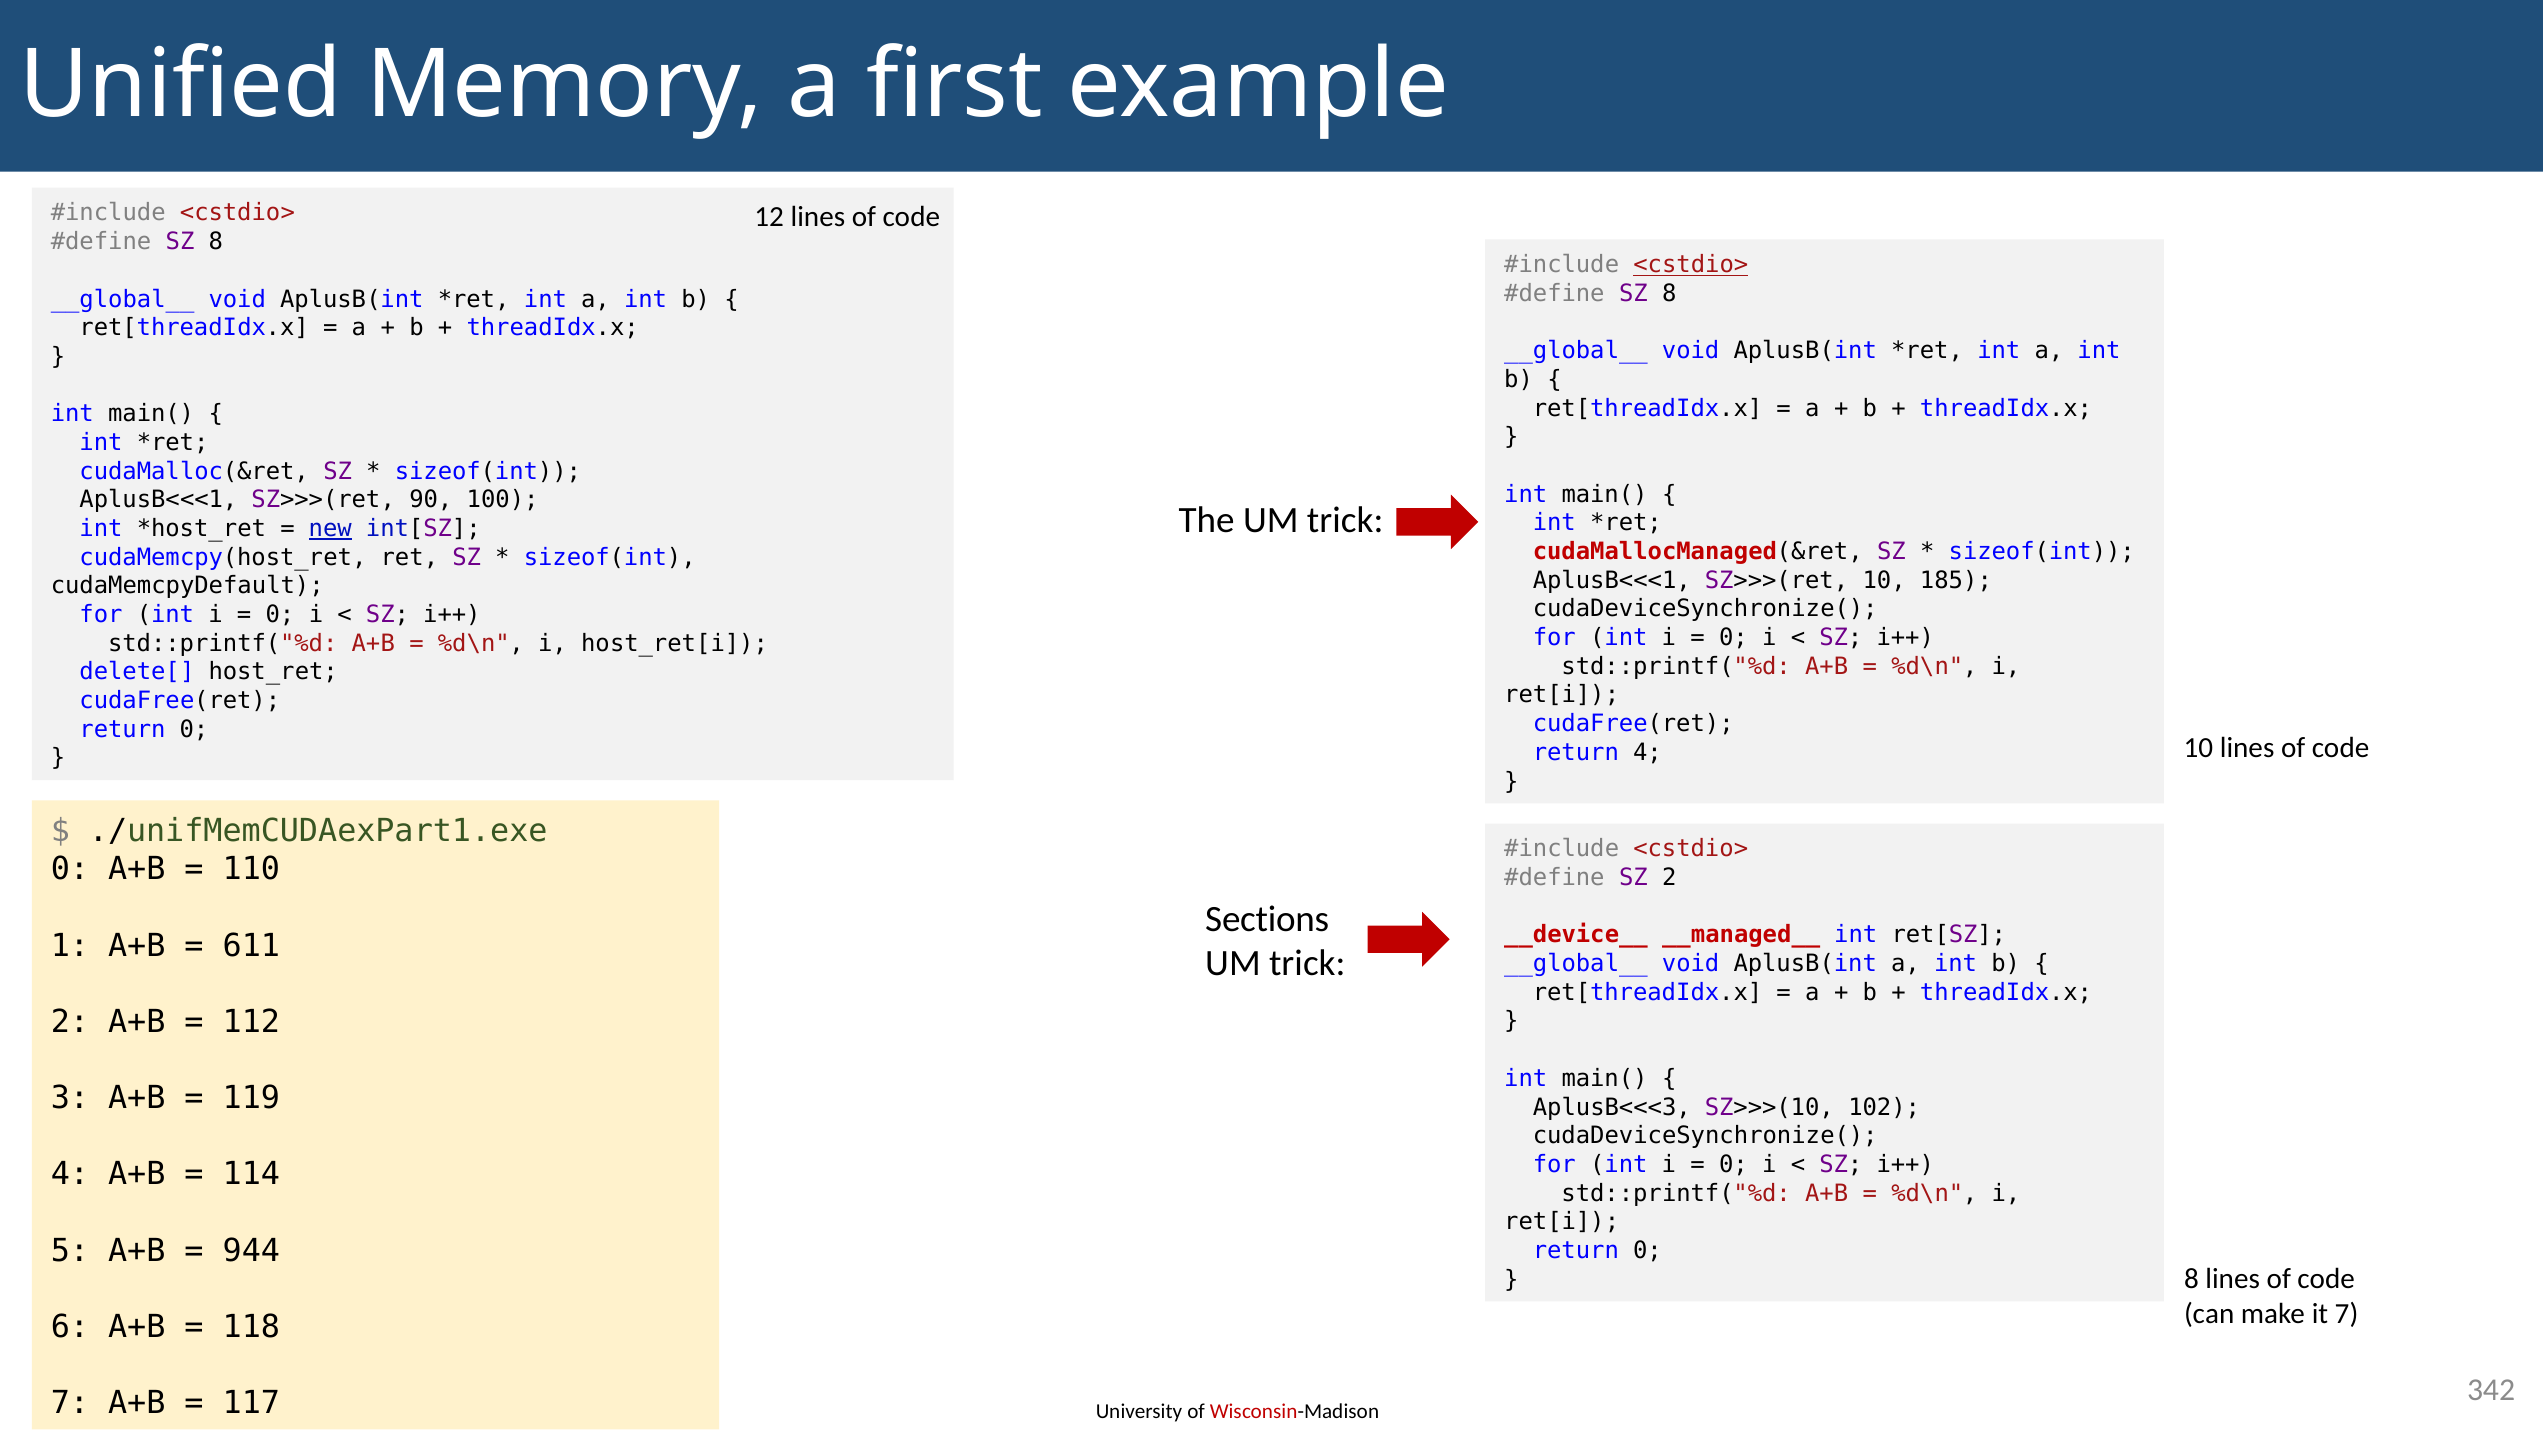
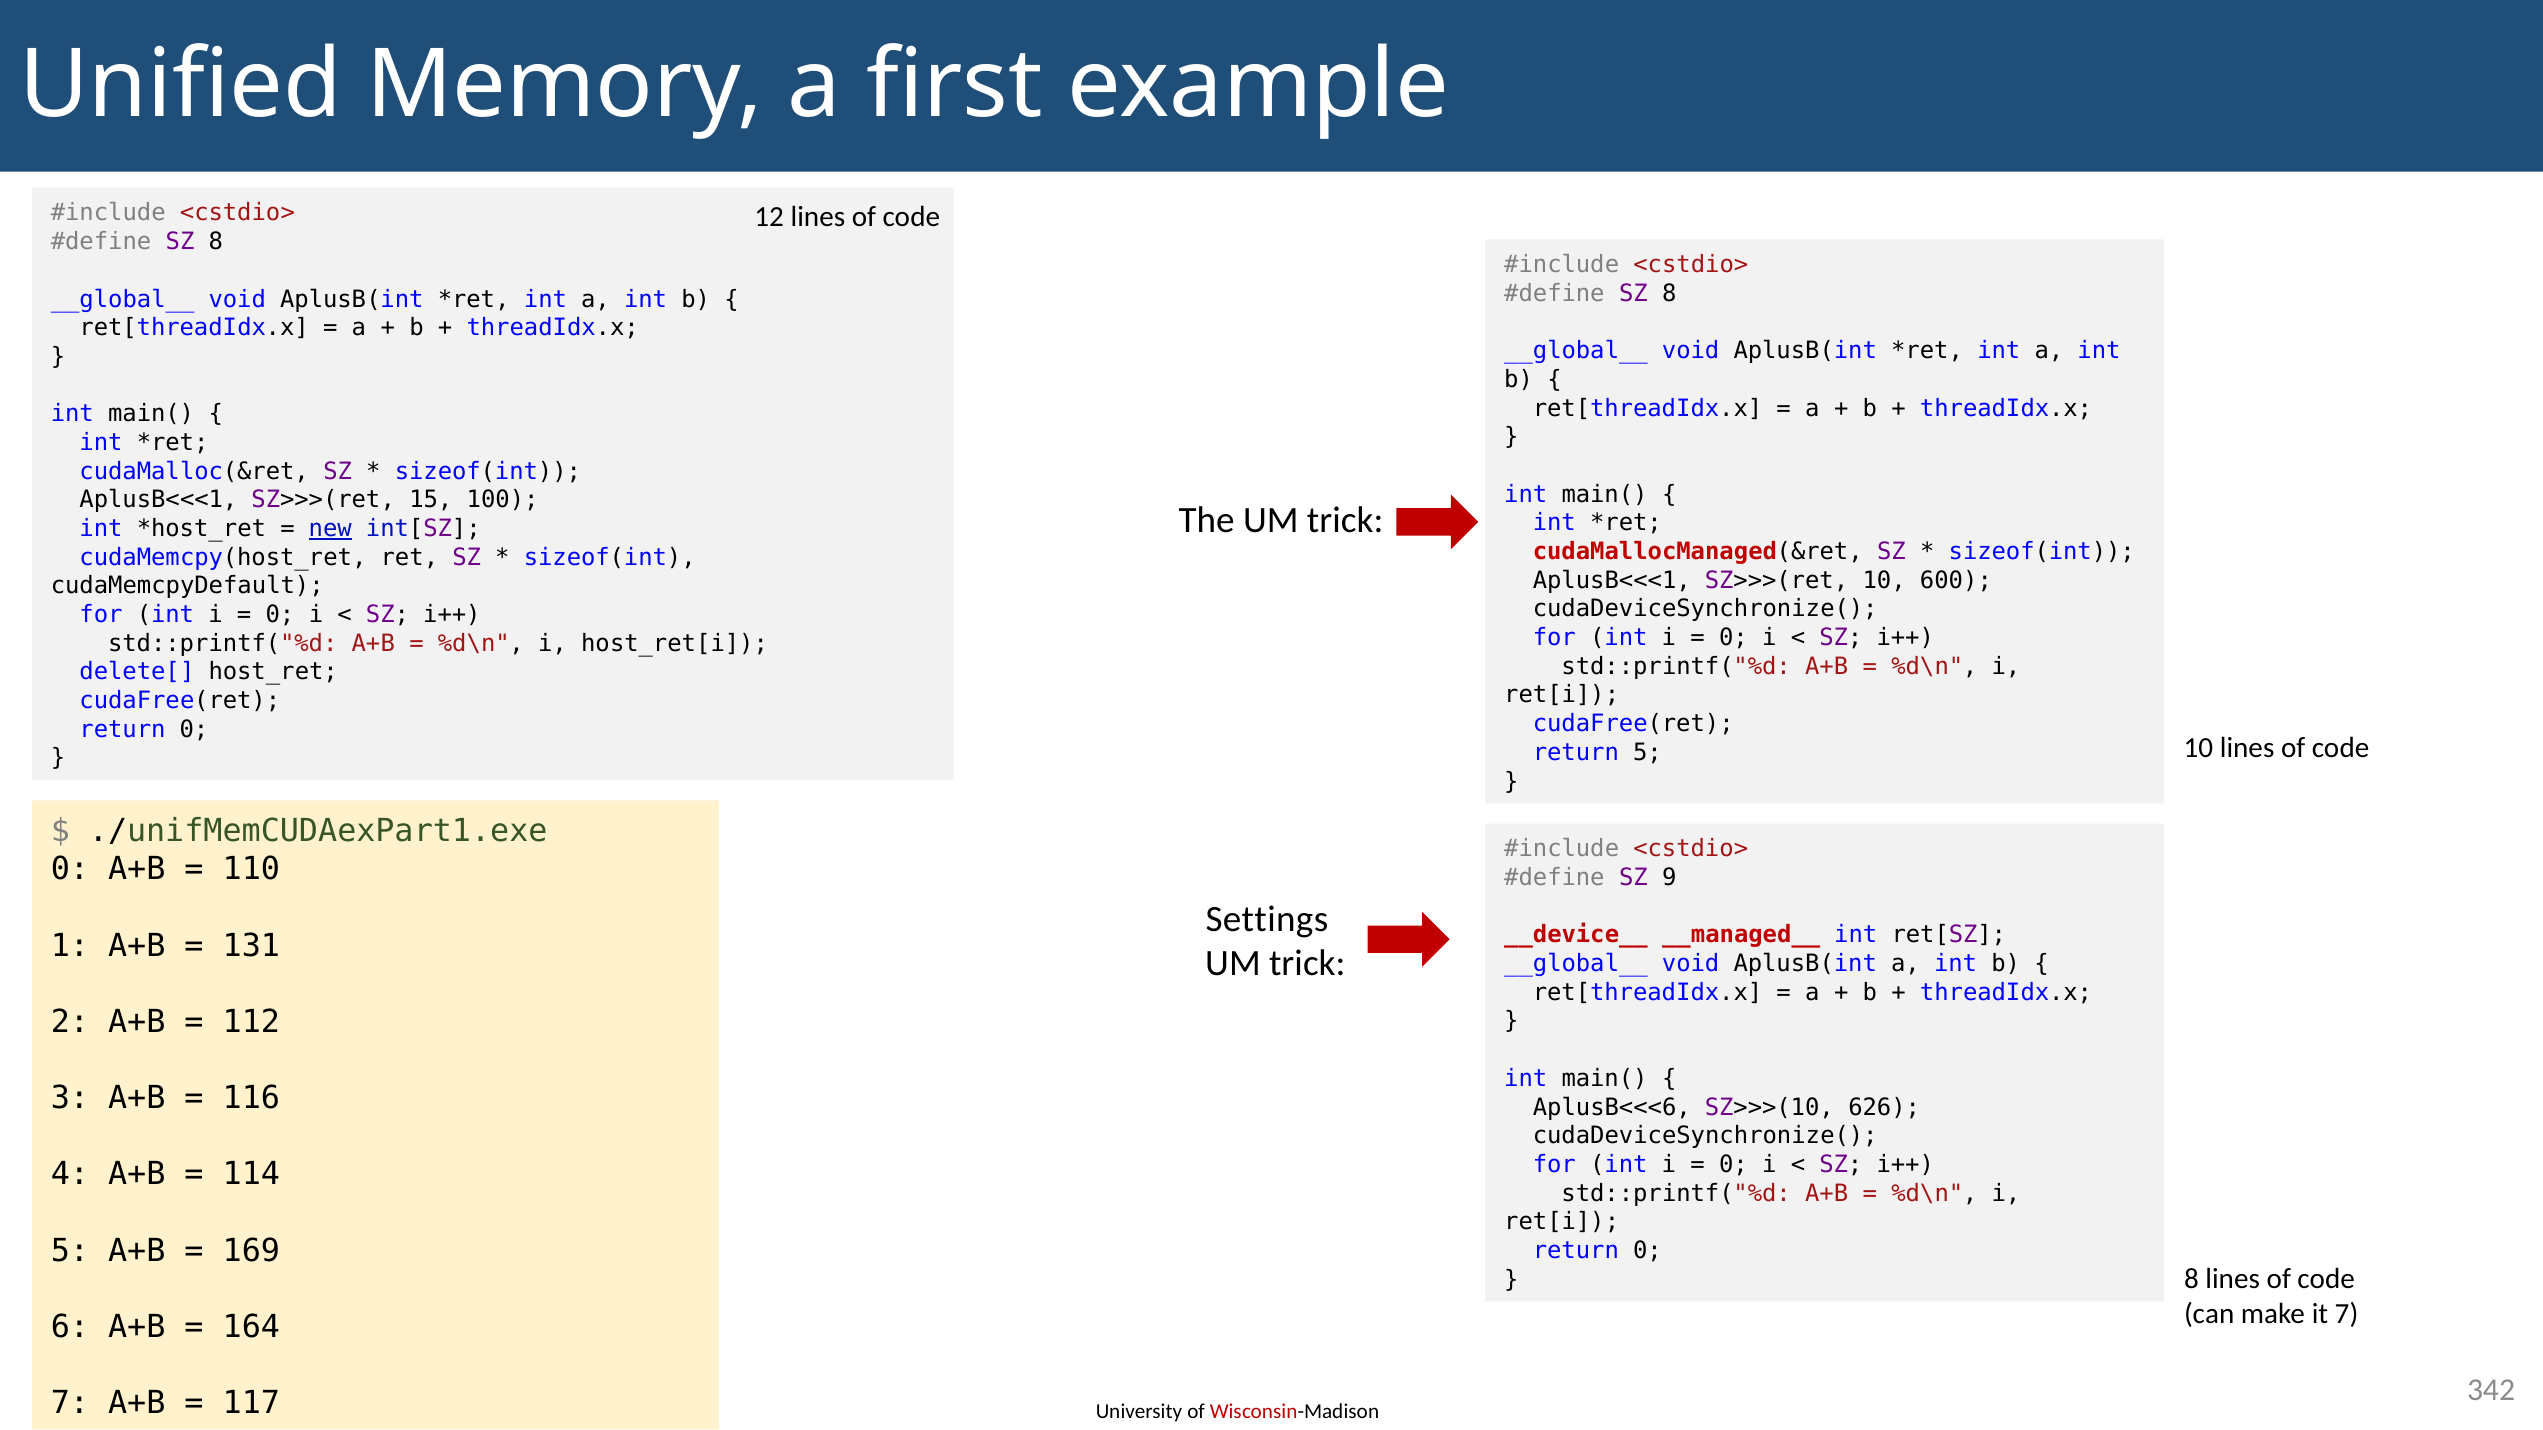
<cstdio> at (1691, 265) underline: present -> none
90: 90 -> 15
185: 185 -> 600
return 4: 4 -> 5
SZ 2: 2 -> 9
Sections: Sections -> Settings
611: 611 -> 131
119: 119 -> 116
AplusB<<<3: AplusB<<<3 -> AplusB<<<6
102: 102 -> 626
944: 944 -> 169
118: 118 -> 164
